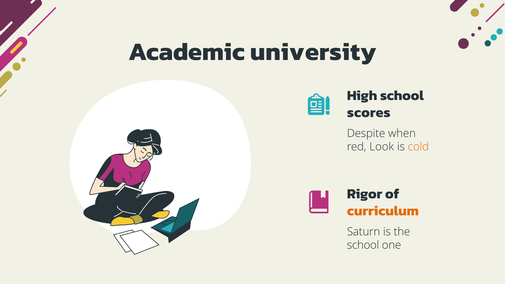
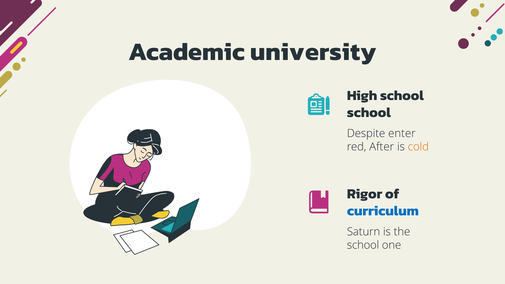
scores at (369, 112): scores -> school
when: when -> enter
Look: Look -> After
curriculum colour: orange -> blue
